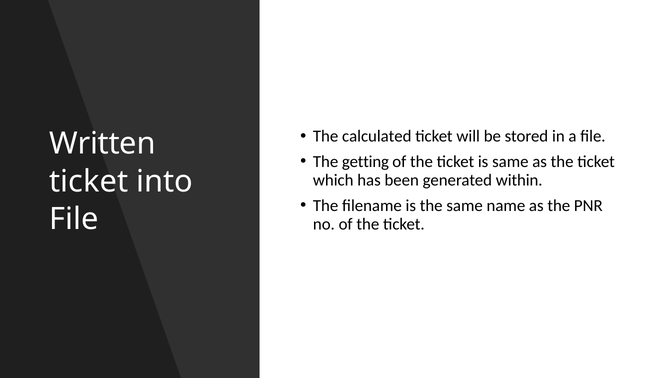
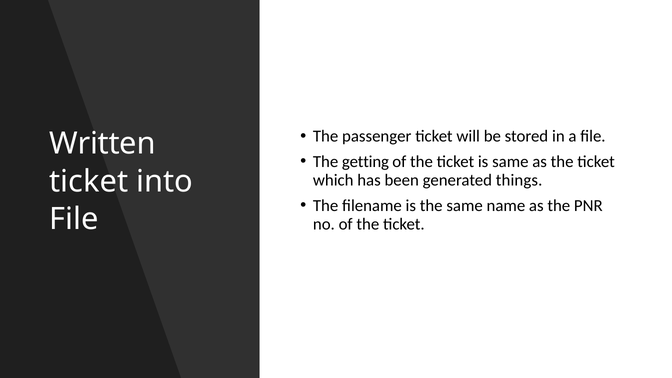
calculated: calculated -> passenger
within: within -> things
